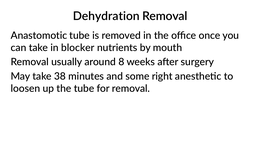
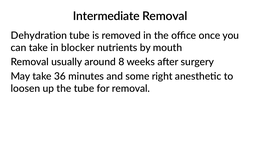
Dehydration: Dehydration -> Intermediate
Anastomotic: Anastomotic -> Dehydration
38: 38 -> 36
